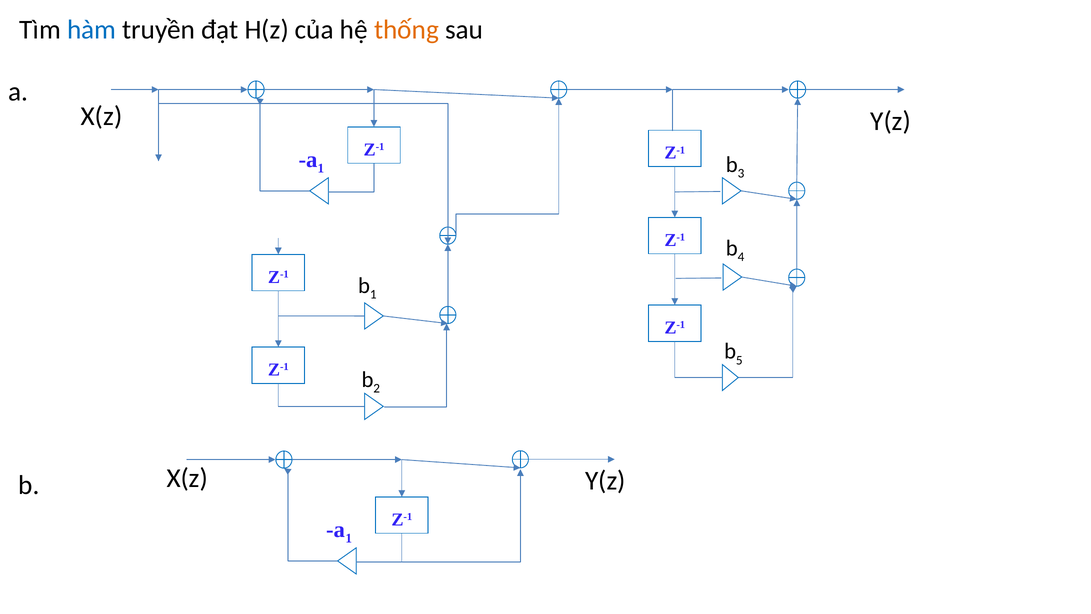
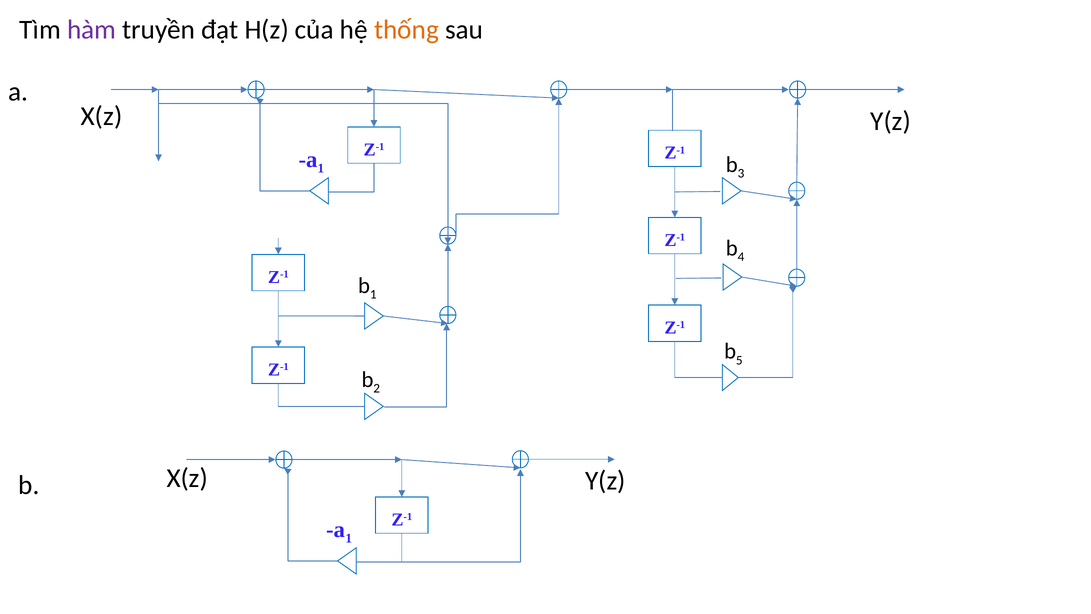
hàm colour: blue -> purple
